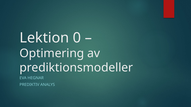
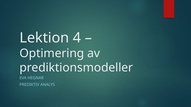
0: 0 -> 4
